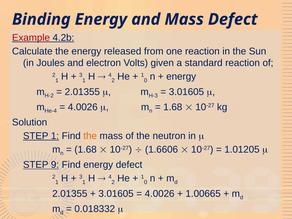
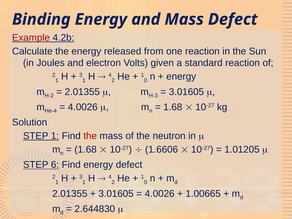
the at (90, 136) colour: orange -> red
9: 9 -> 6
0.018332: 0.018332 -> 2.644830
